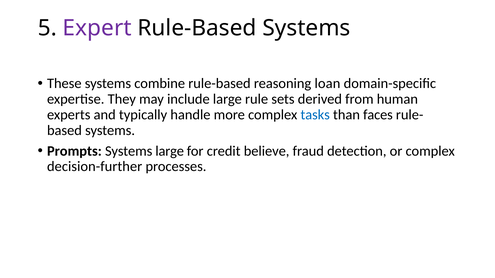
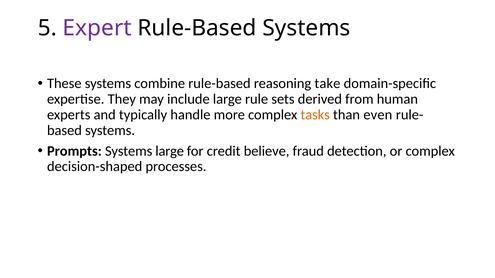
loan: loan -> take
tasks colour: blue -> orange
faces: faces -> even
decision-further: decision-further -> decision-shaped
